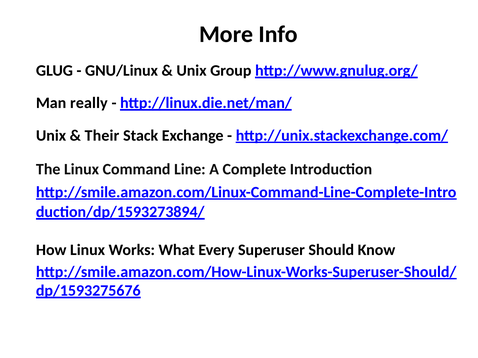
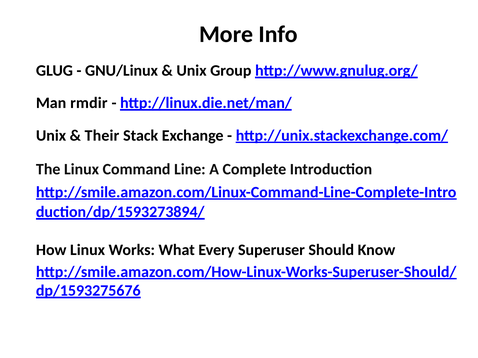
really: really -> rmdir
